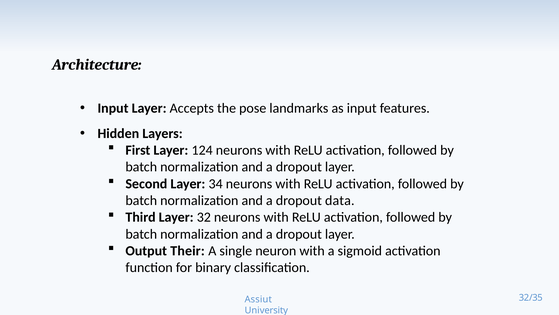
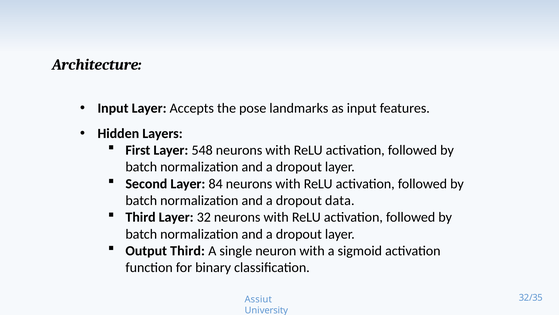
124: 124 -> 548
34: 34 -> 84
Output Their: Their -> Third
